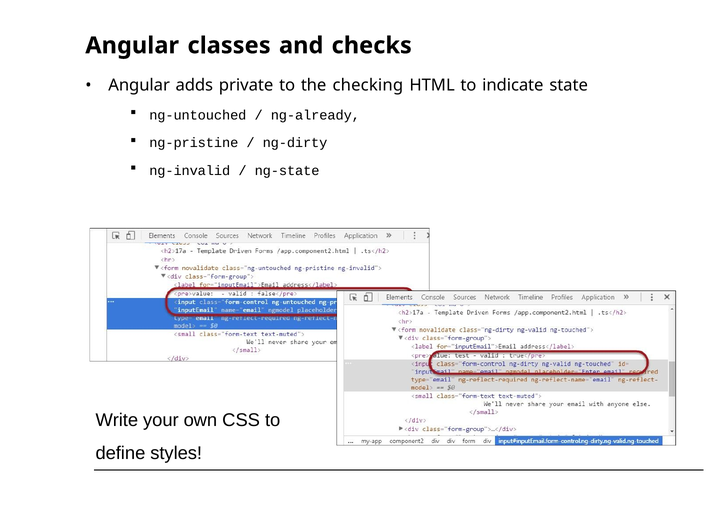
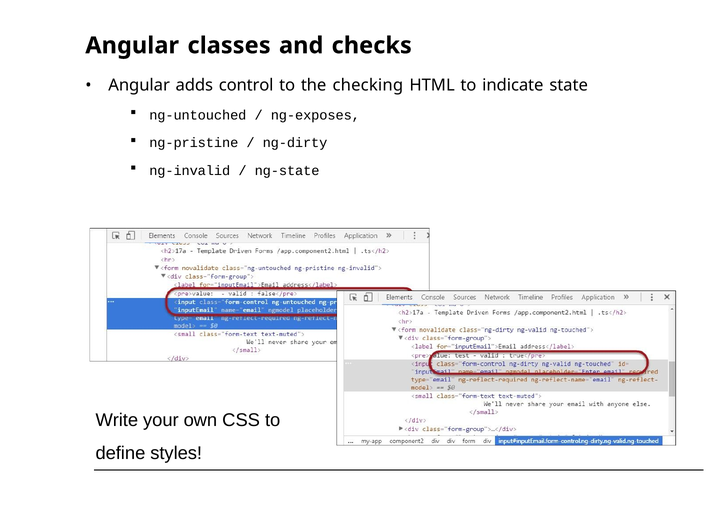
private: private -> control
ng-already: ng-already -> ng-exposes
